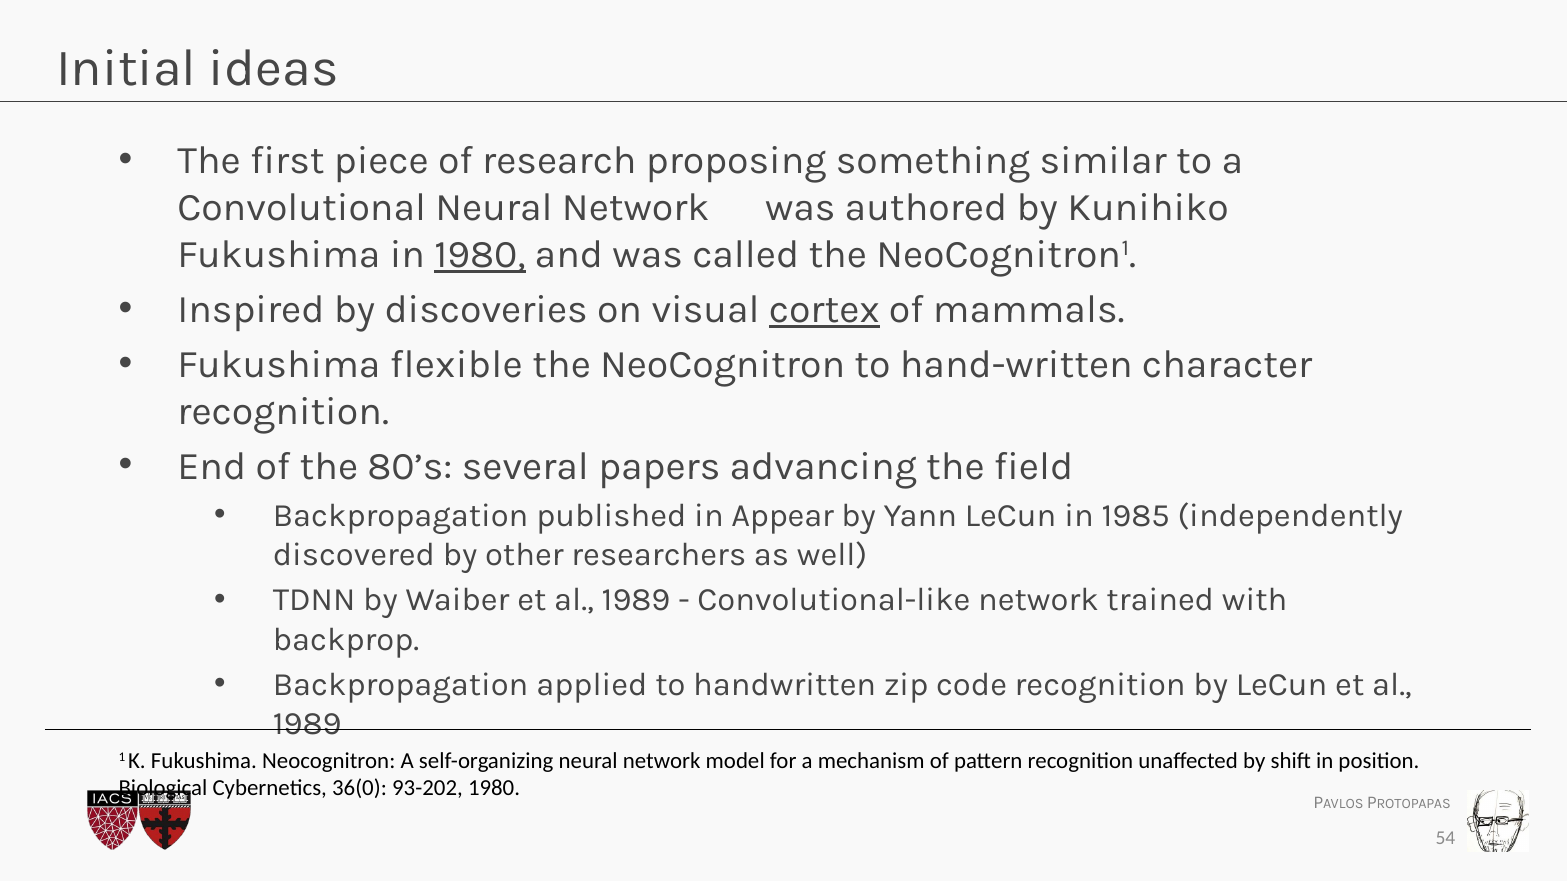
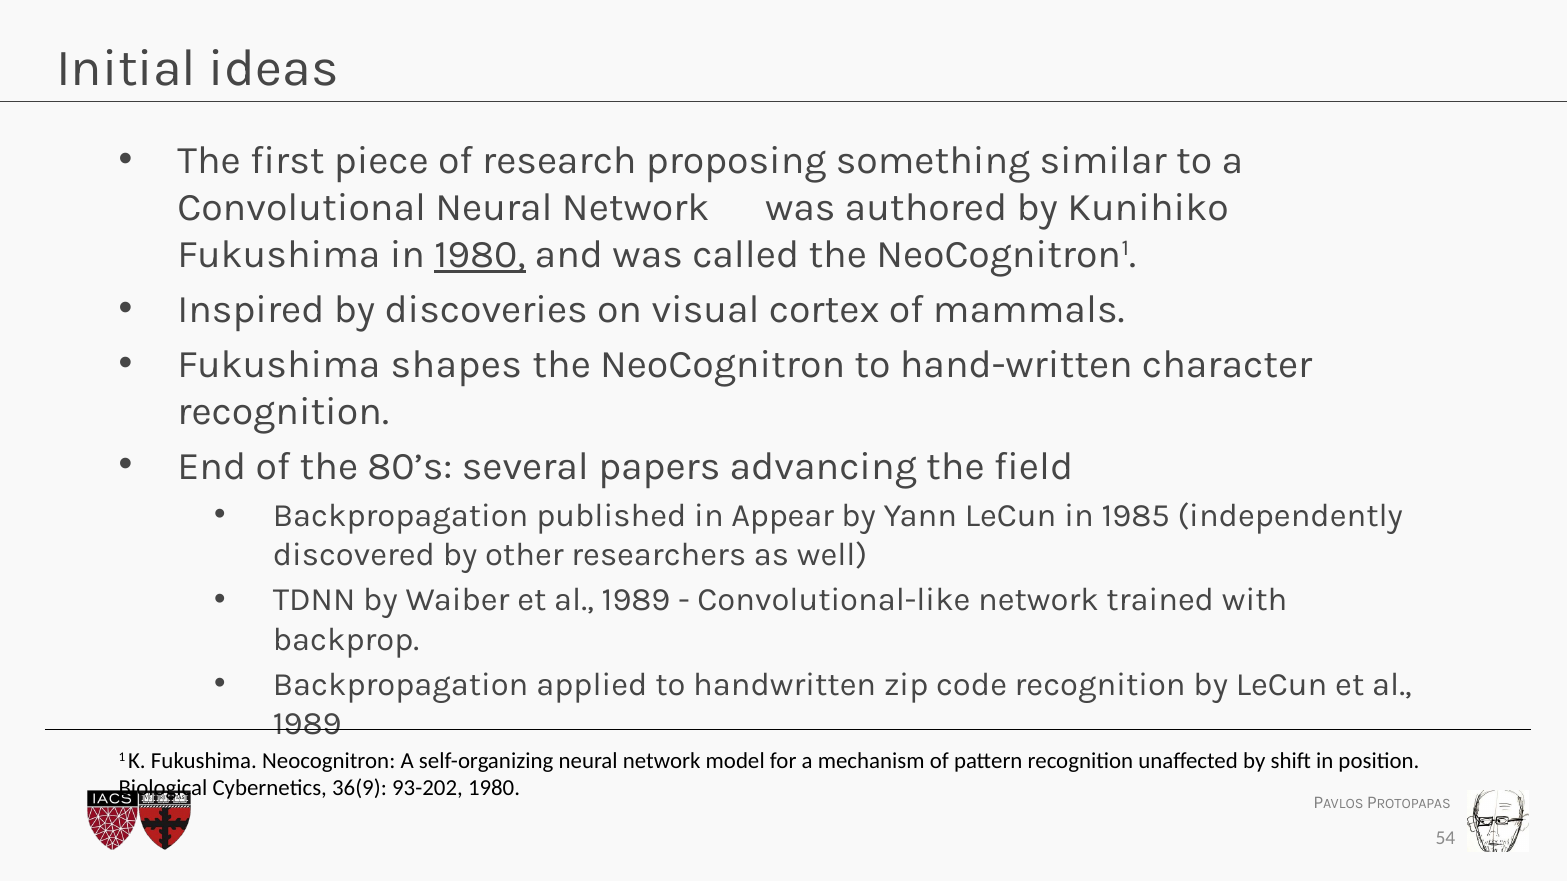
cortex underline: present -> none
flexible: flexible -> shapes
36(0: 36(0 -> 36(9
